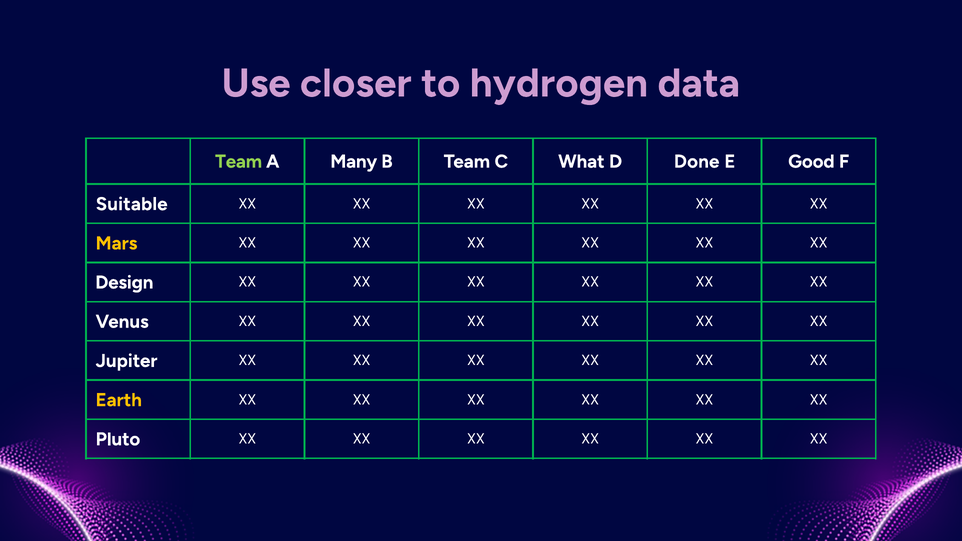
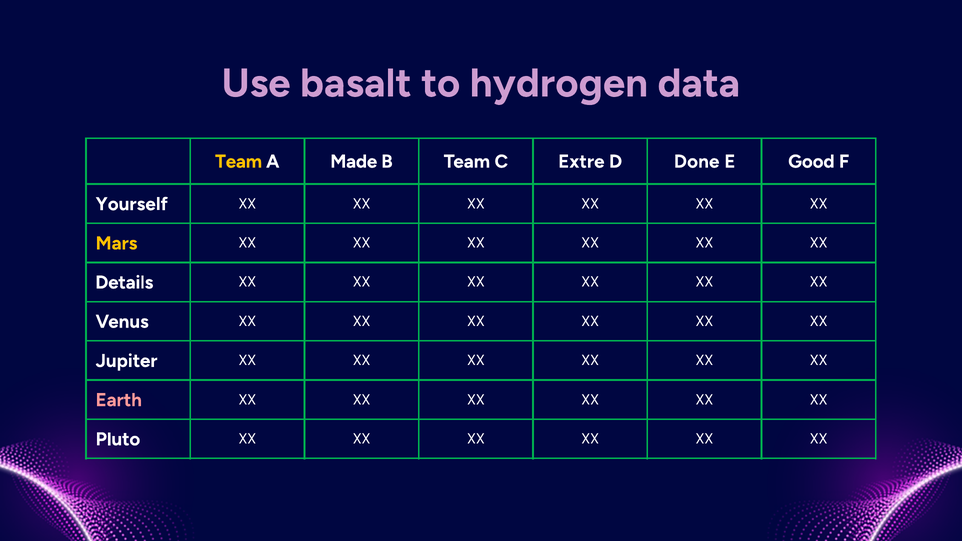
closer: closer -> basalt
Team at (239, 162) colour: light green -> yellow
Many: Many -> Made
What: What -> Extre
Suitable: Suitable -> Yourself
Design: Design -> Details
Earth colour: yellow -> pink
